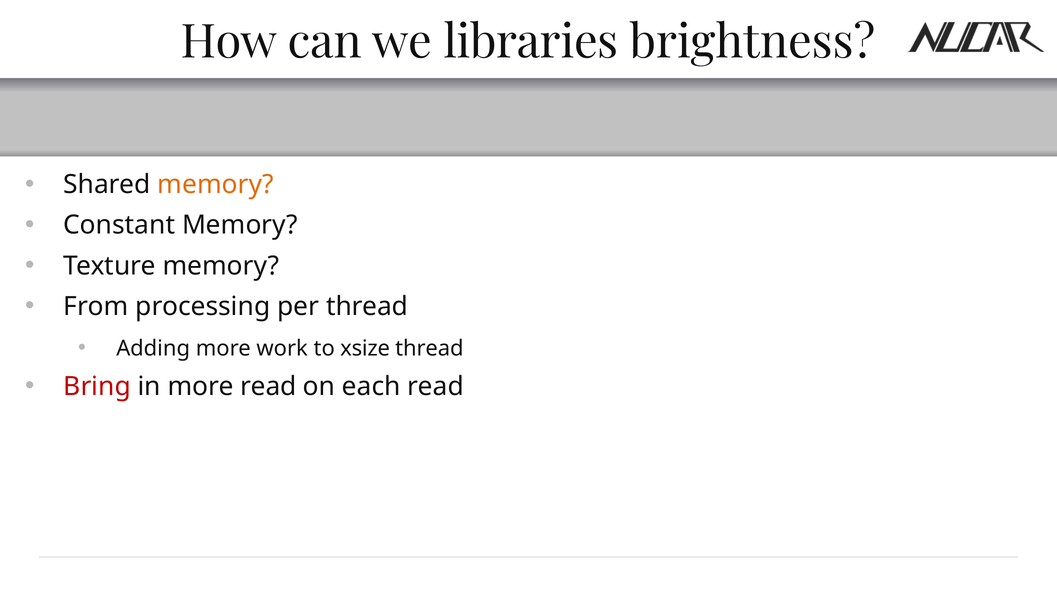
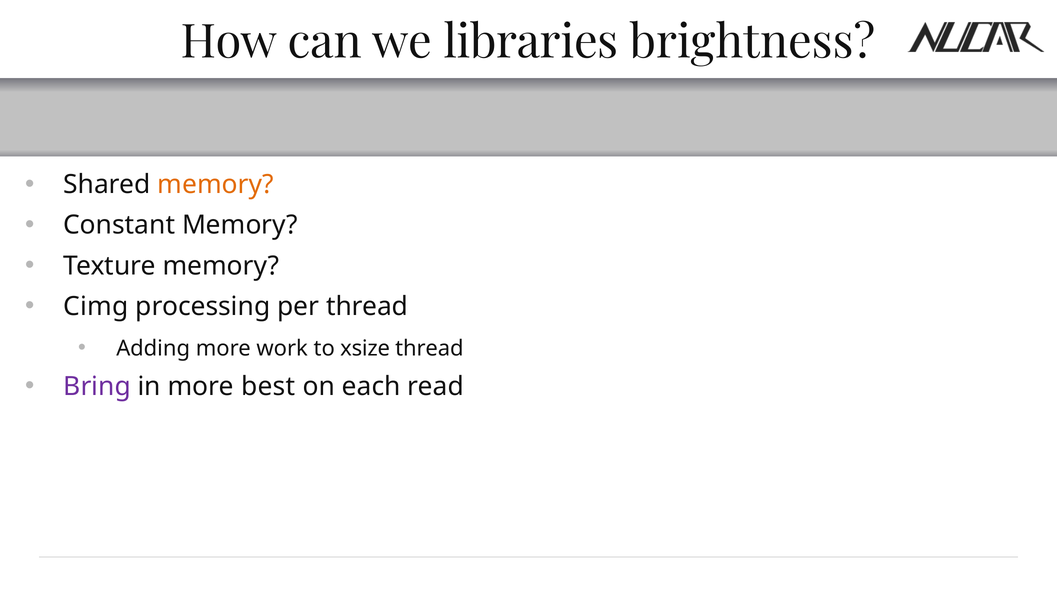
From: From -> Cimg
Bring colour: red -> purple
more read: read -> best
